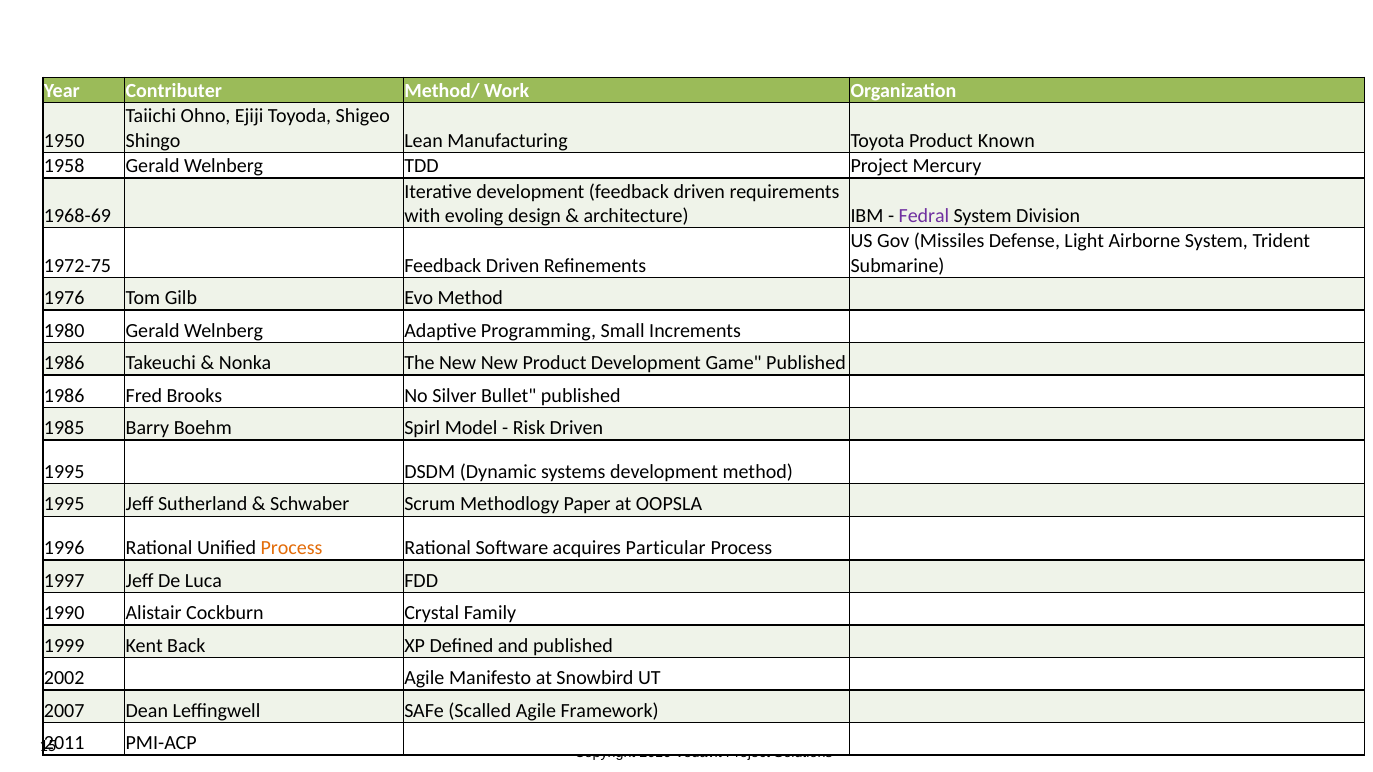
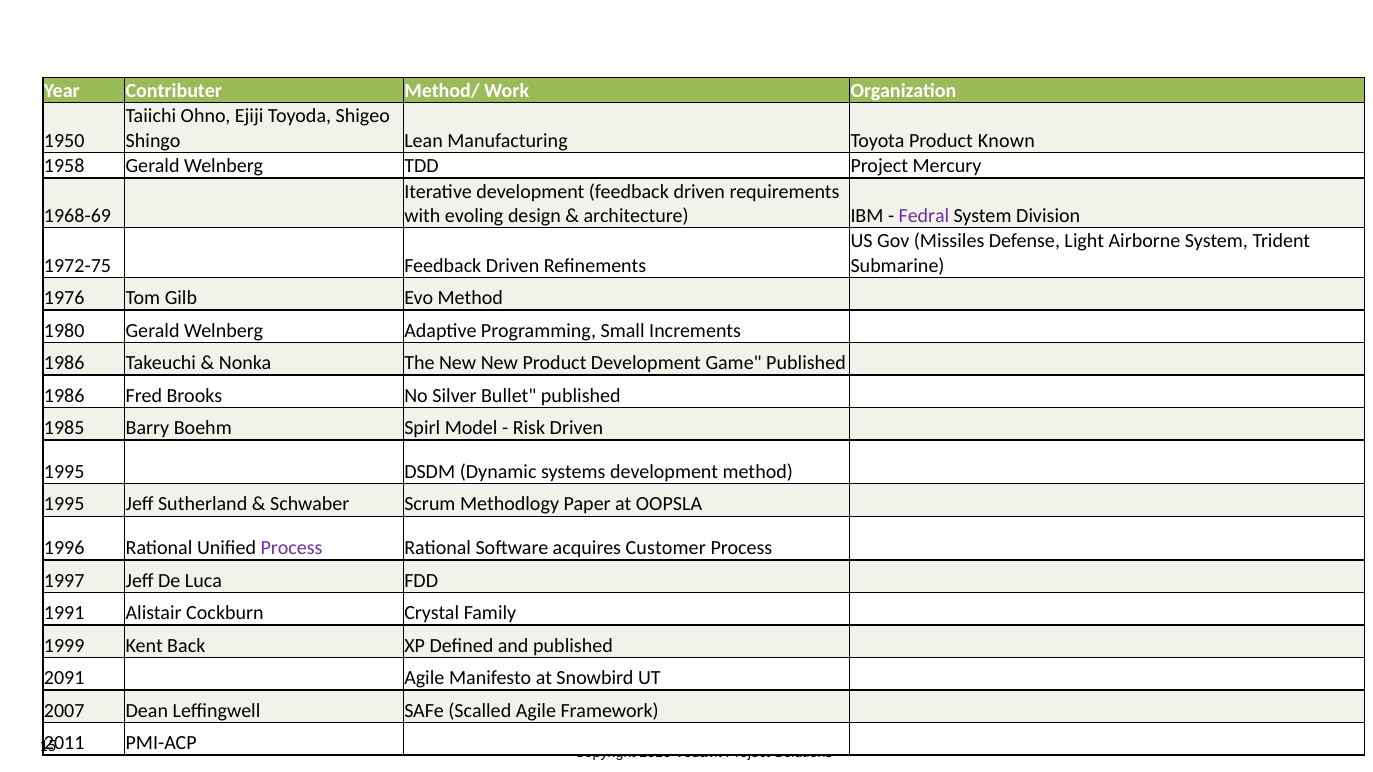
Process at (292, 548) colour: orange -> purple
Particular: Particular -> Customer
1990: 1990 -> 1991
2002: 2002 -> 2091
